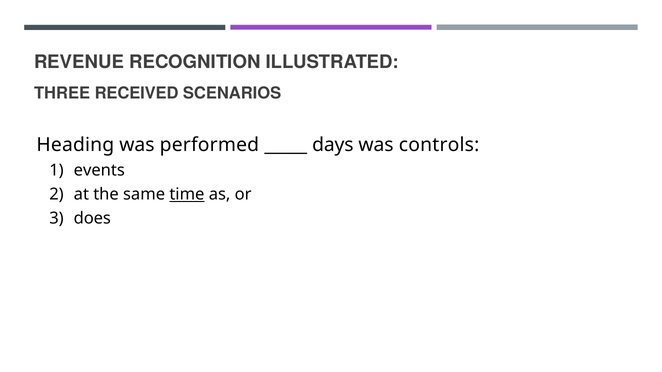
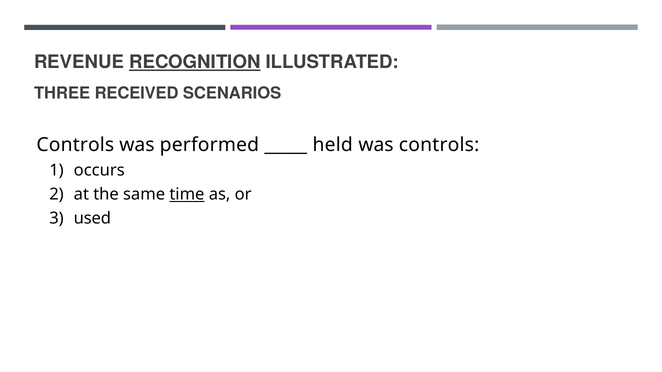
RECOGNITION underline: none -> present
Heading at (75, 145): Heading -> Controls
days: days -> held
events: events -> occurs
does: does -> used
